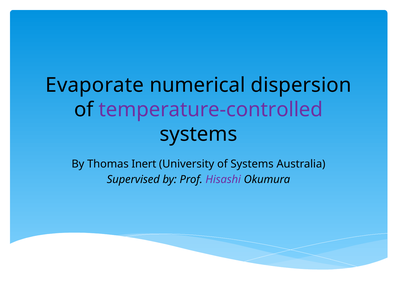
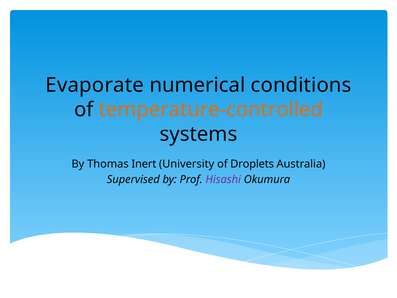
dispersion: dispersion -> conditions
temperature-controlled colour: purple -> orange
of Systems: Systems -> Droplets
